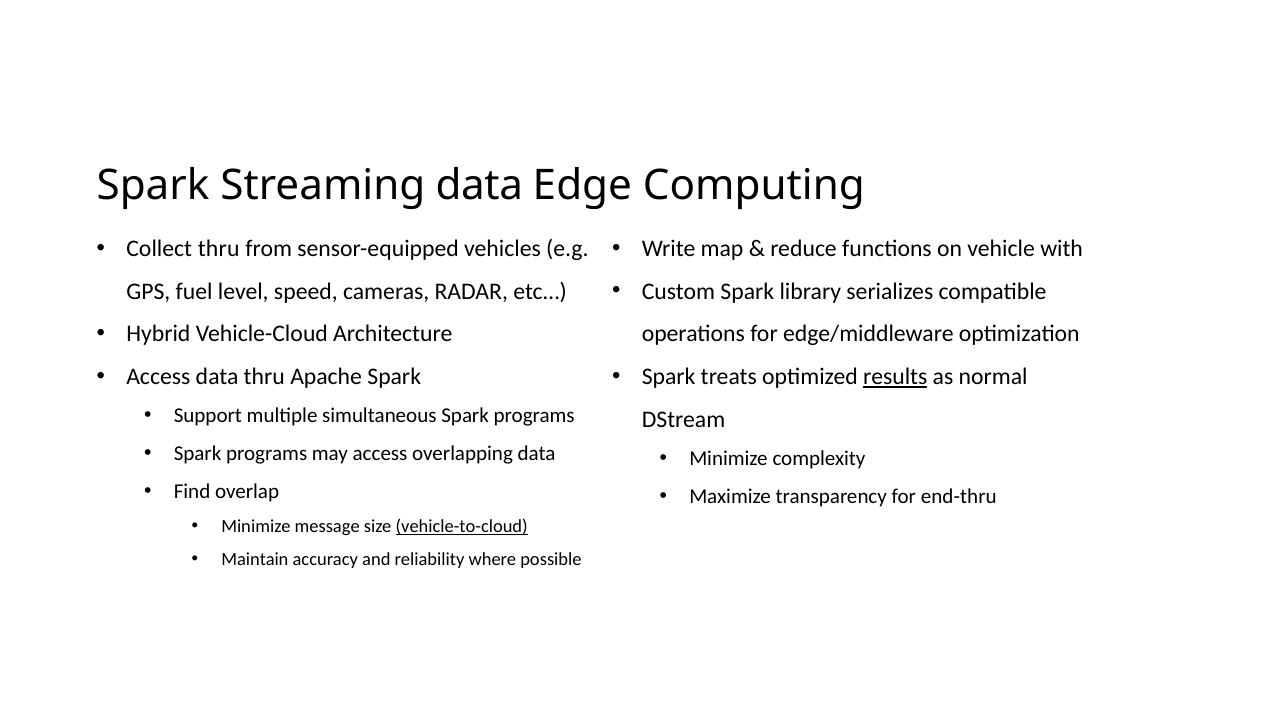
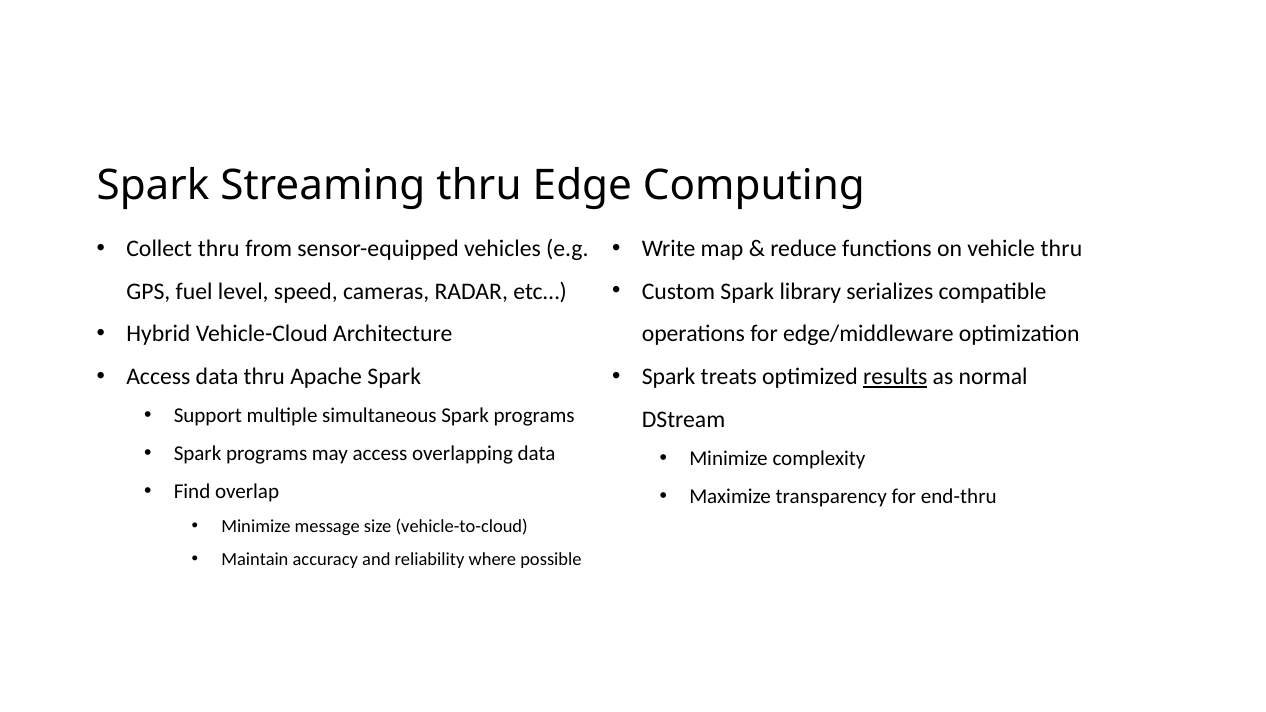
Streaming data: data -> thru
vehicle with: with -> thru
vehicle-to-cloud underline: present -> none
